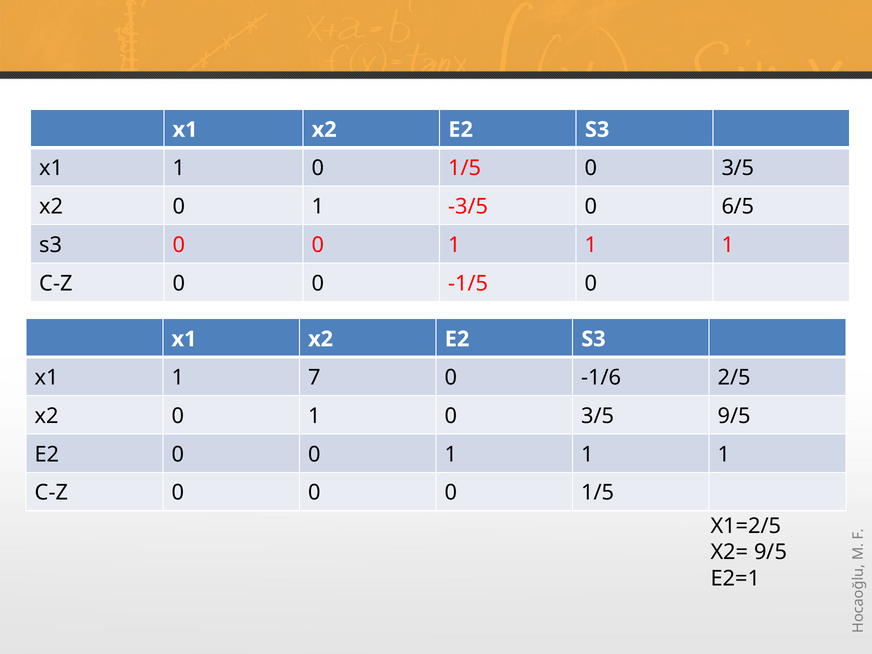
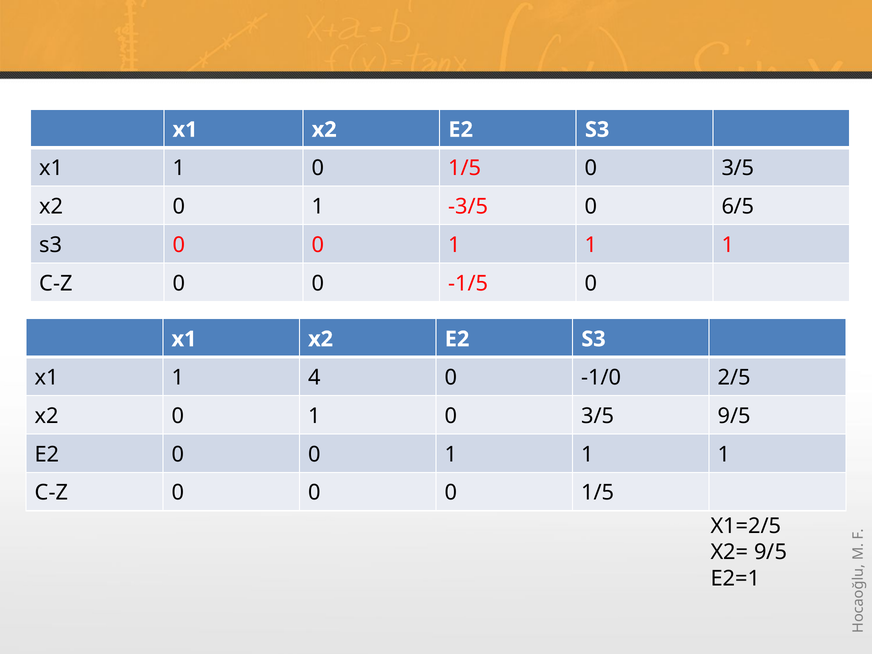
7: 7 -> 4
-1/6: -1/6 -> -1/0
